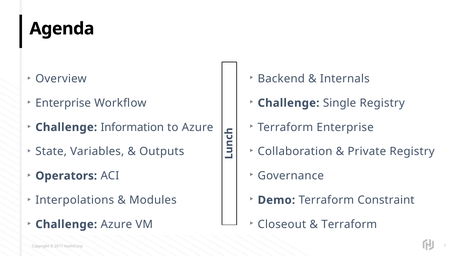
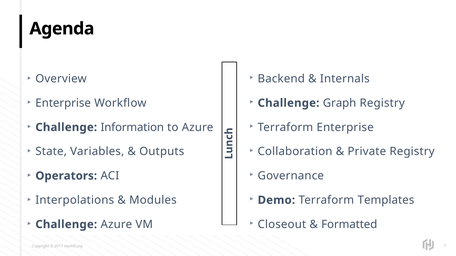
Single: Single -> Graph
Constraint: Constraint -> Templates
Terraform at (349, 225): Terraform -> Formatted
